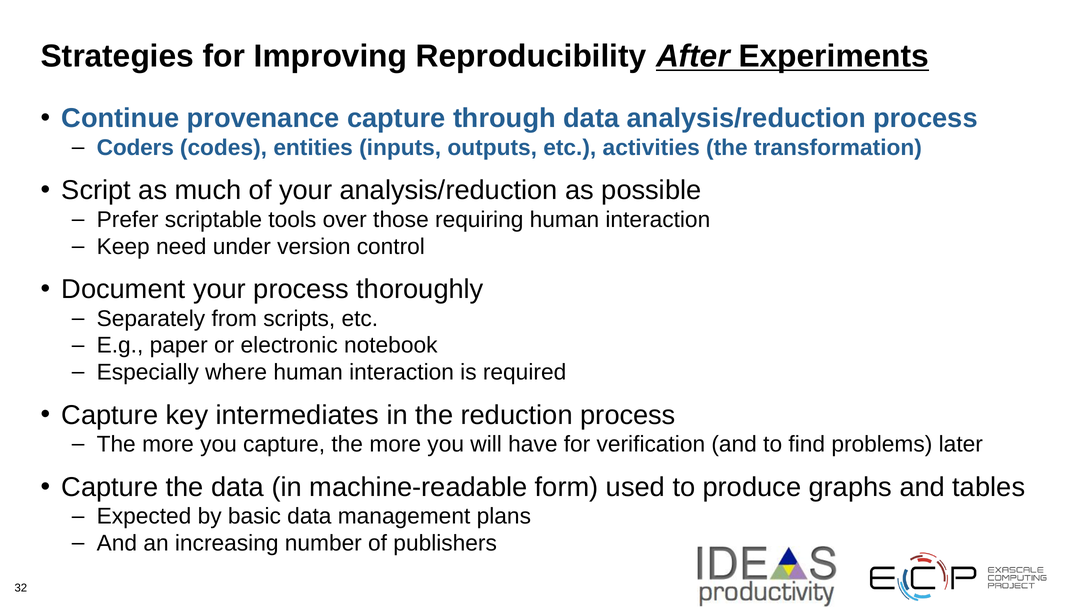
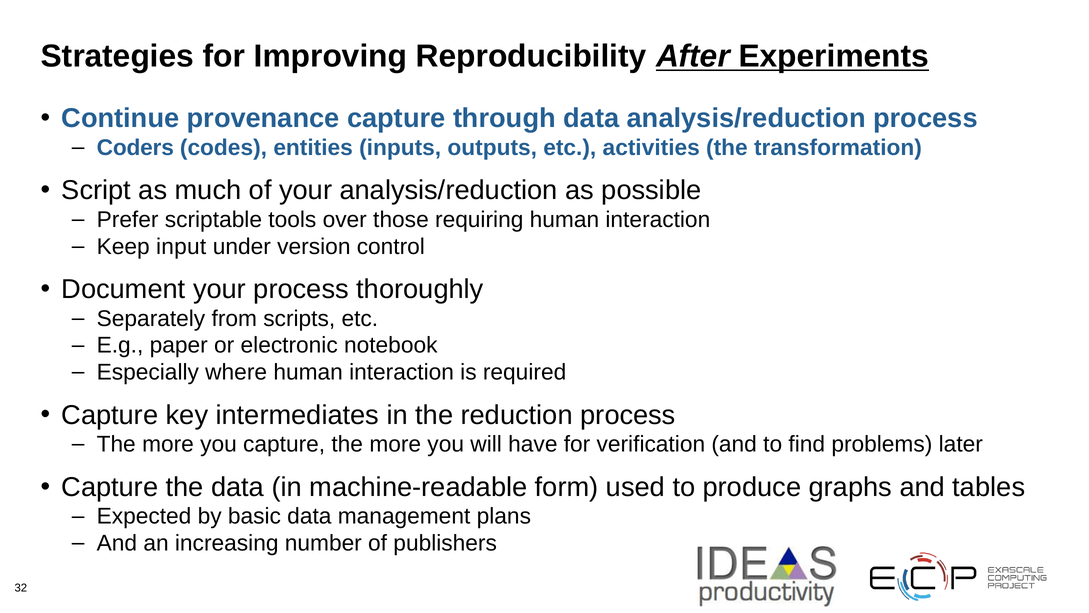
need: need -> input
